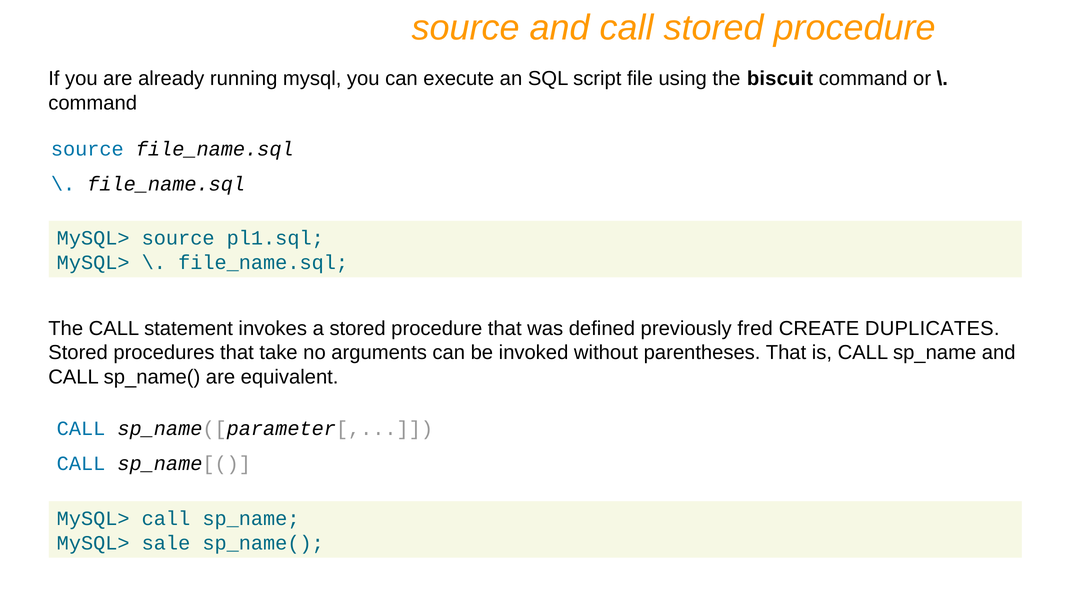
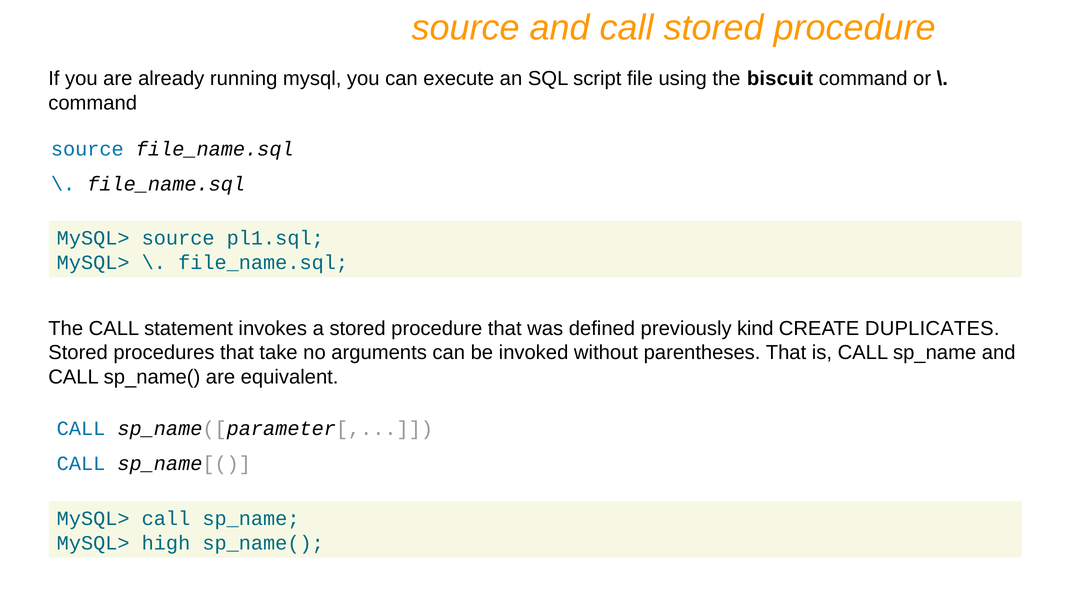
fred: fred -> kind
sale: sale -> high
